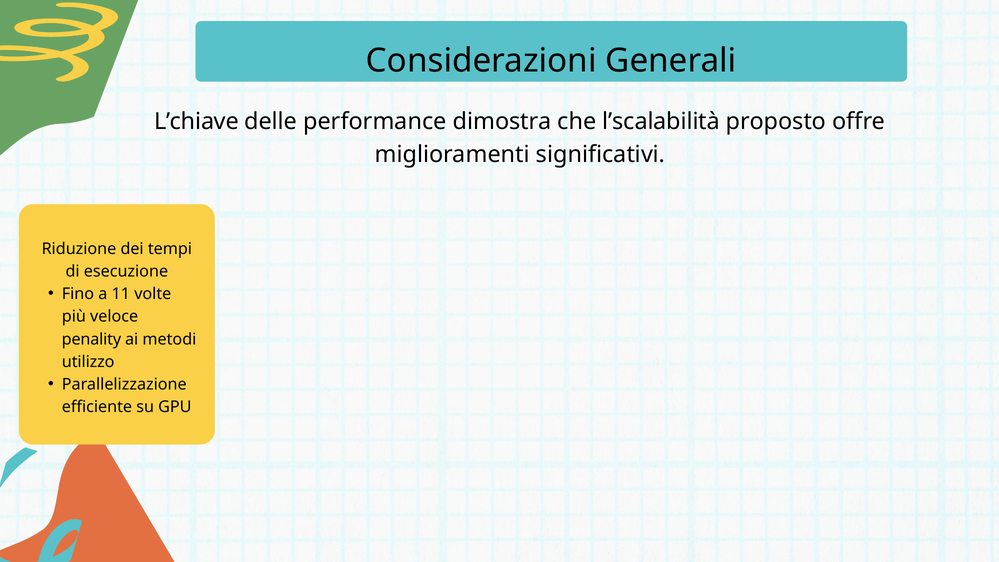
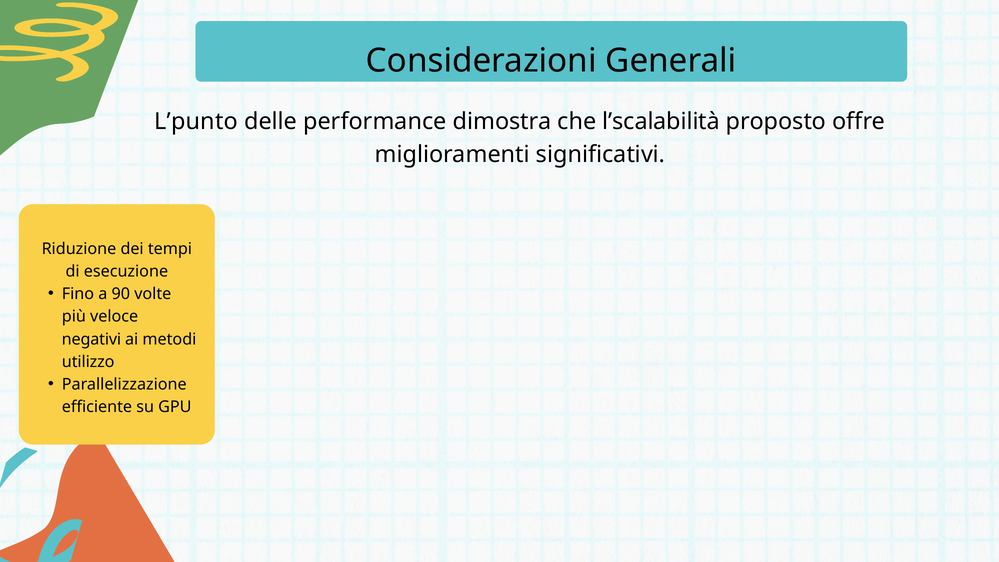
L’chiave: L’chiave -> L’punto
11: 11 -> 90
penality: penality -> negativi
